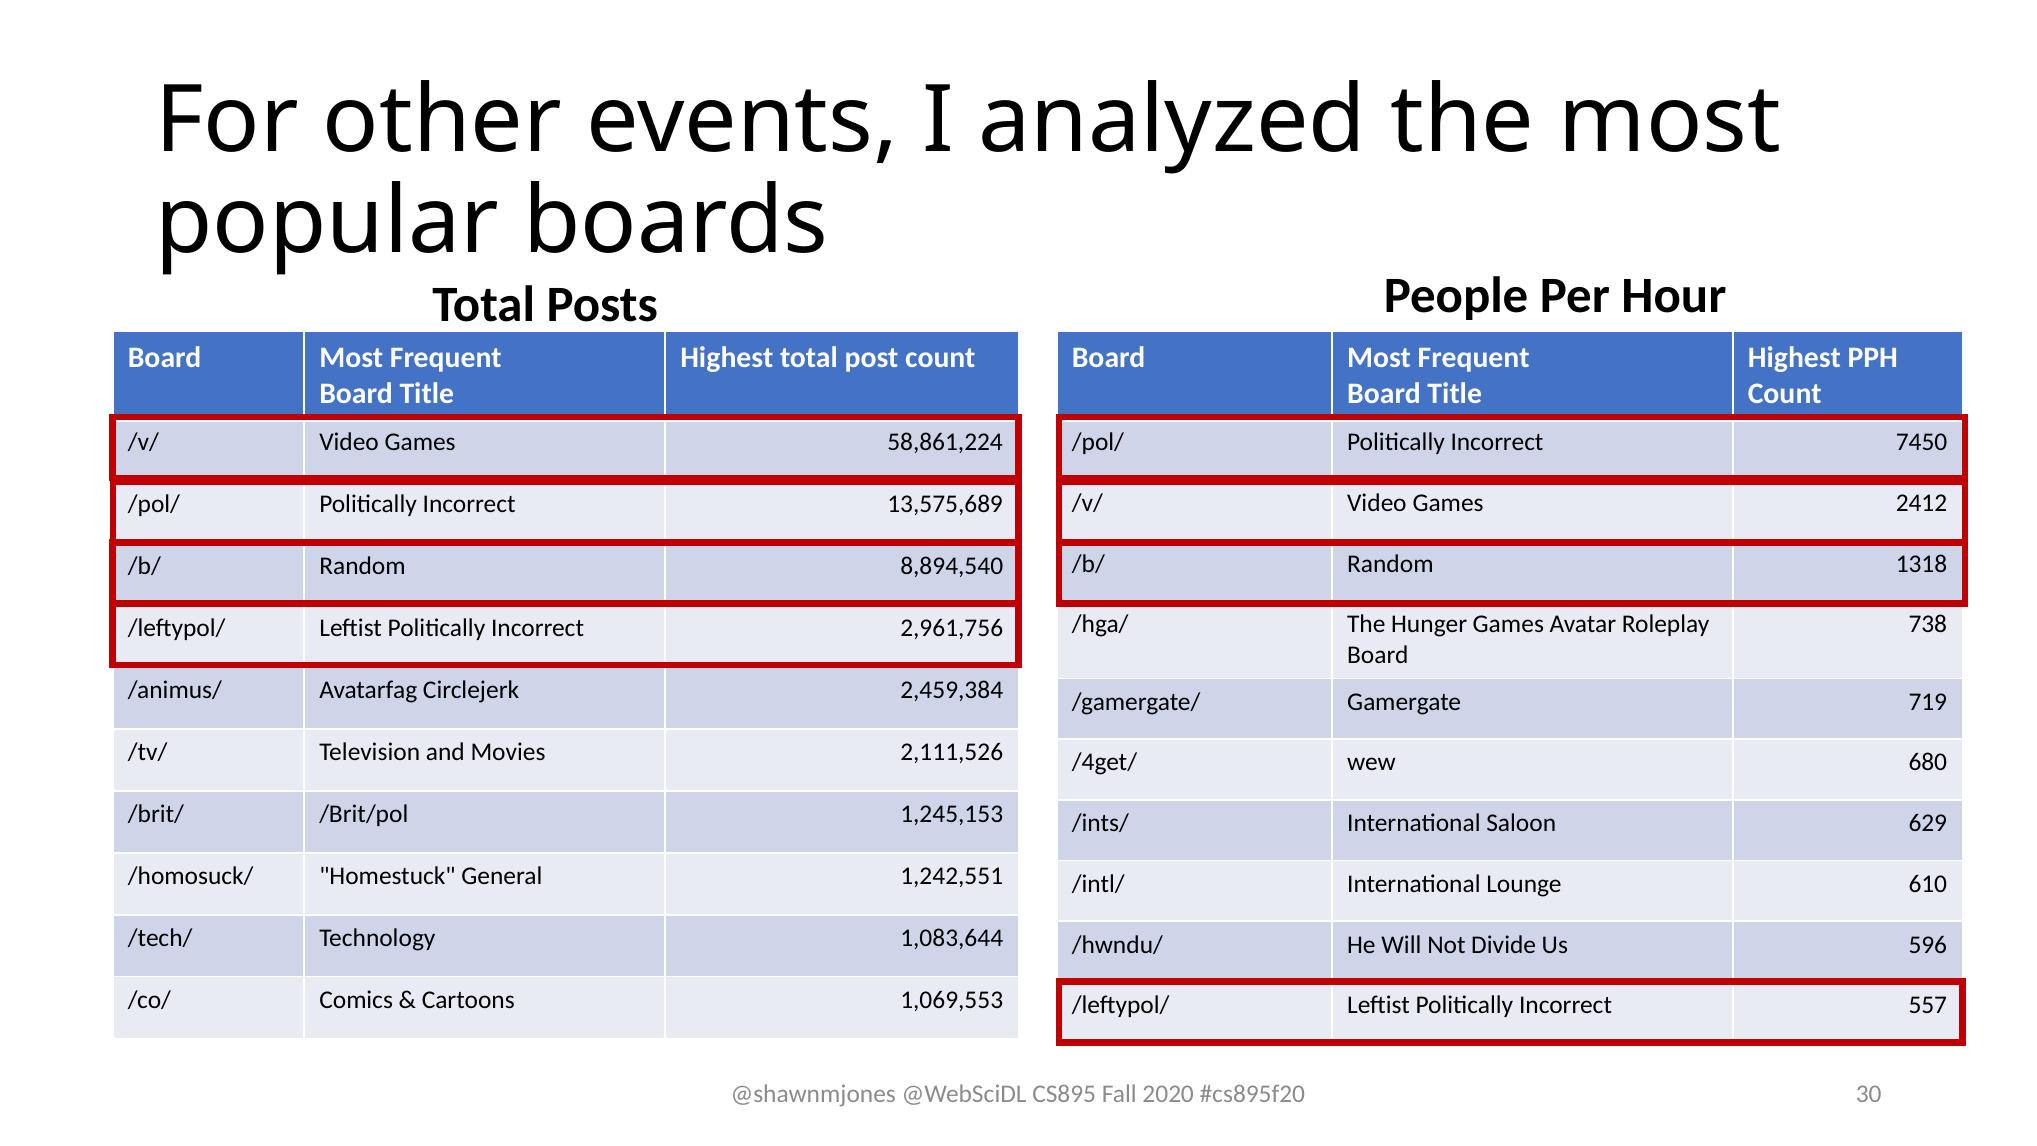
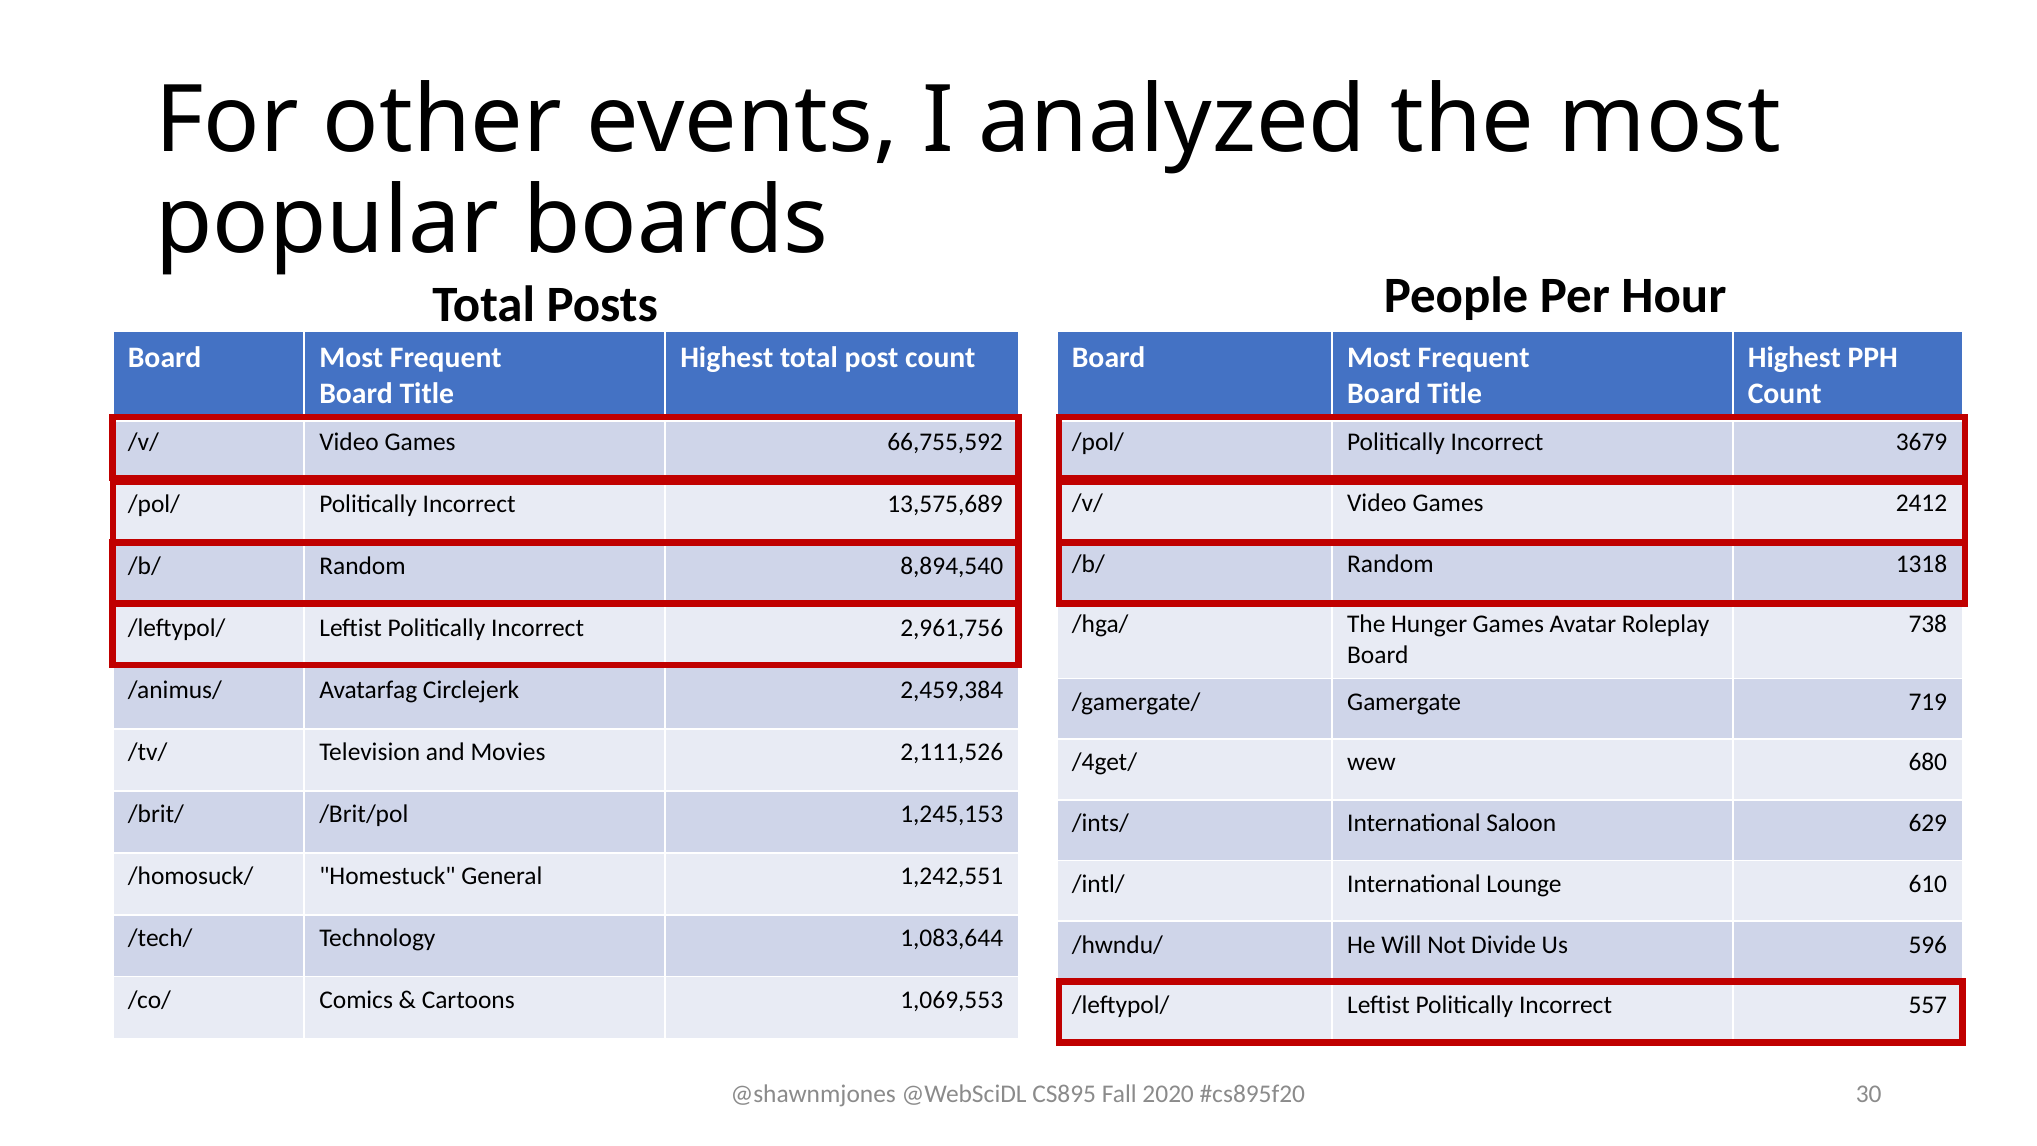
58,861,224: 58,861,224 -> 66,755,592
7450: 7450 -> 3679
